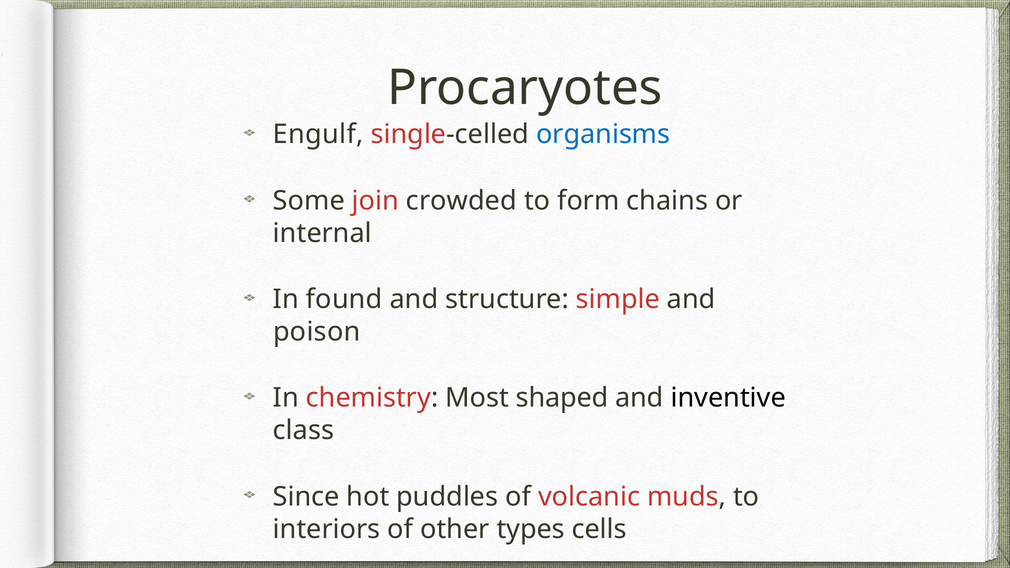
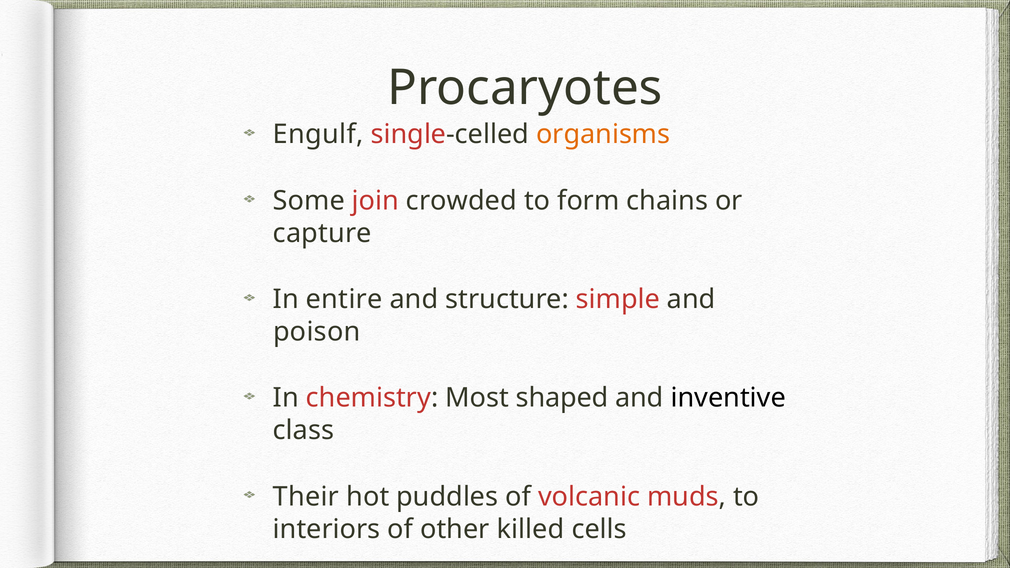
organisms colour: blue -> orange
internal: internal -> capture
found: found -> entire
Since: Since -> Their
types: types -> killed
